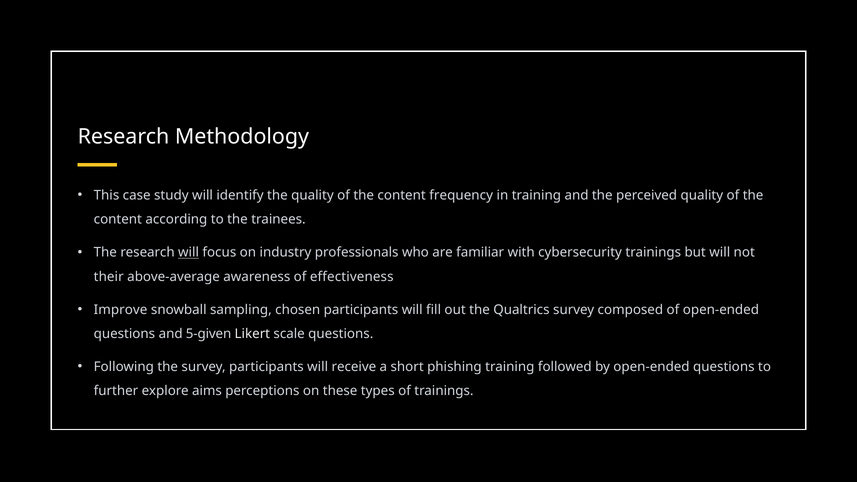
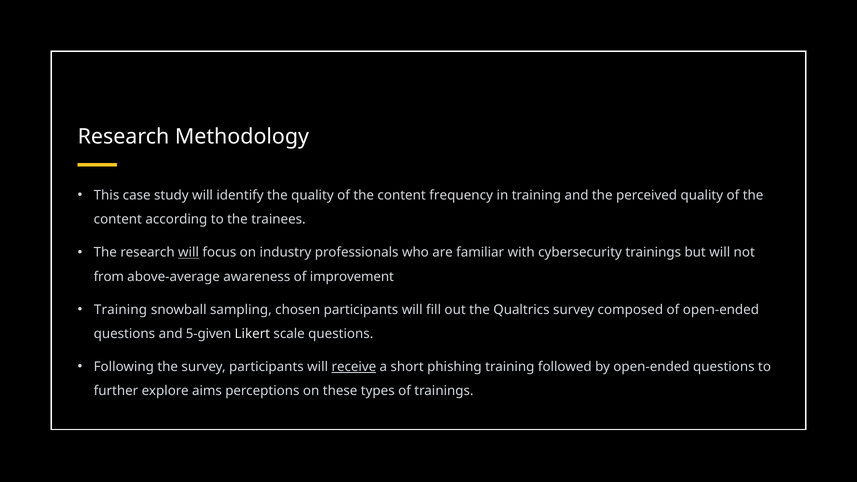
their: their -> from
effectiveness: effectiveness -> improvement
Improve at (121, 310): Improve -> Training
receive underline: none -> present
